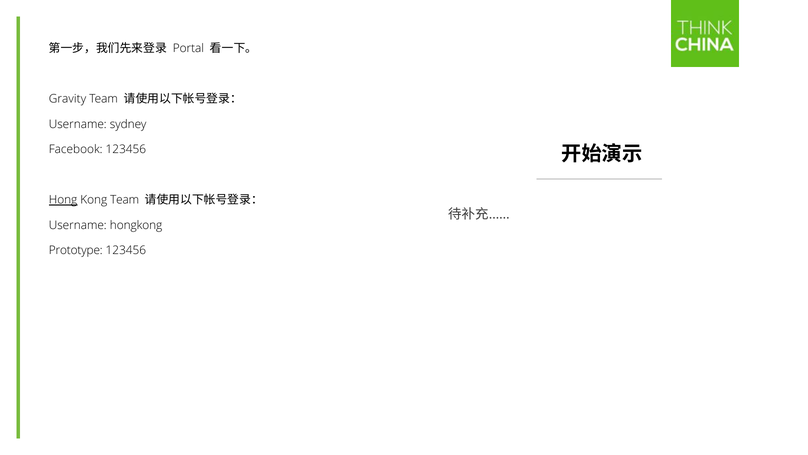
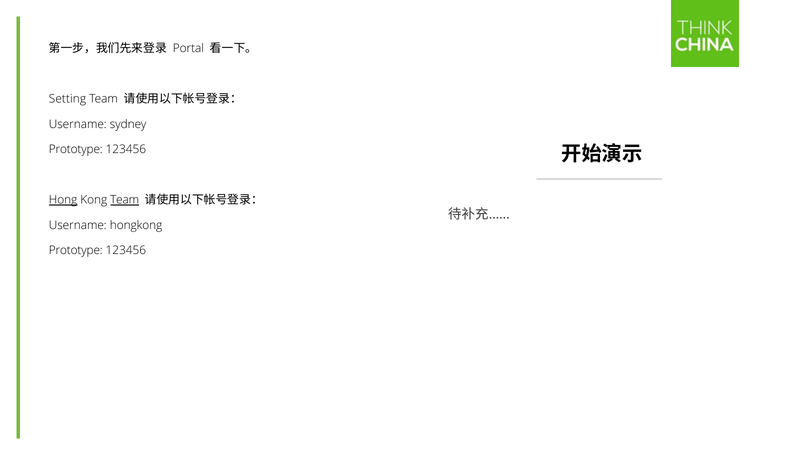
Gravity: Gravity -> Setting
Facebook at (76, 149): Facebook -> Prototype
Team at (125, 200) underline: none -> present
